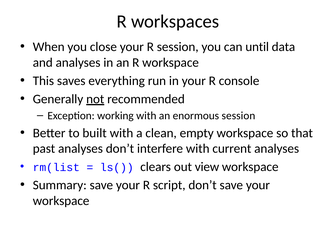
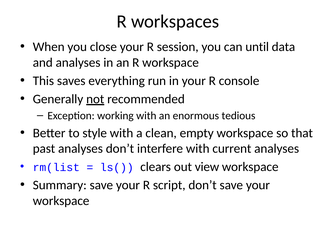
enormous session: session -> tedious
built: built -> style
